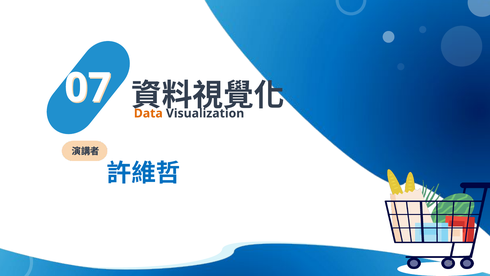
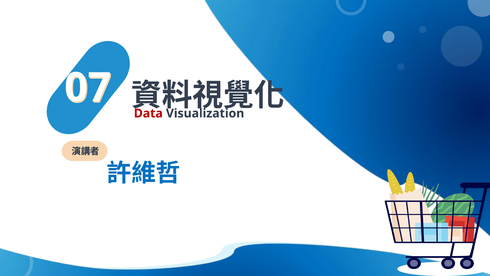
Data colour: orange -> red
